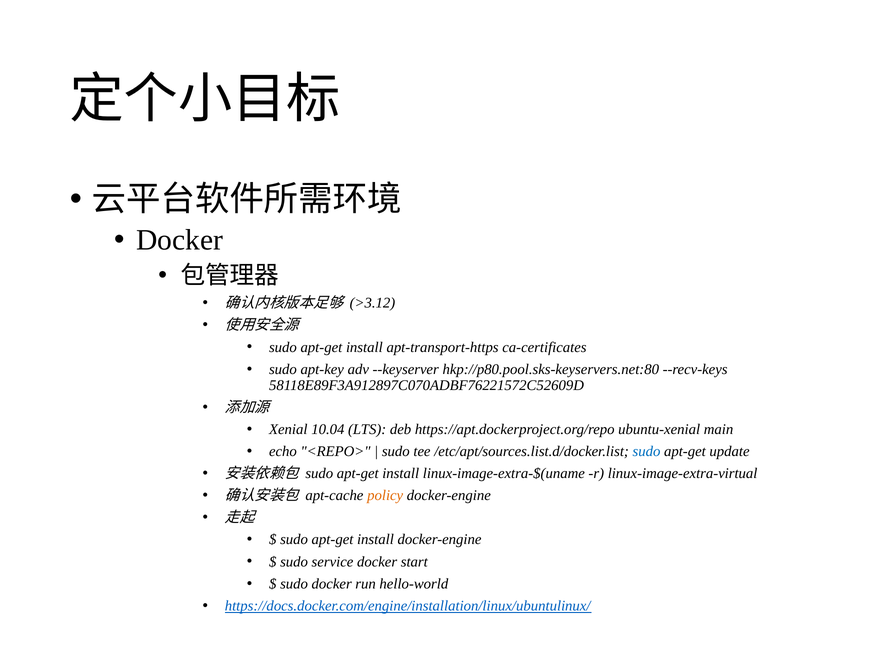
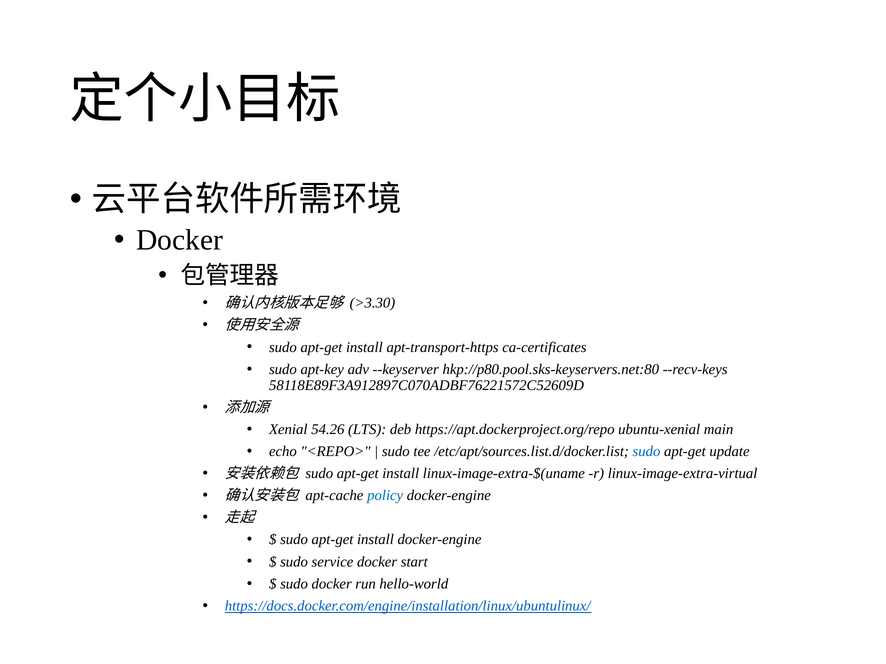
>3.12: >3.12 -> >3.30
10.04: 10.04 -> 54.26
policy colour: orange -> blue
